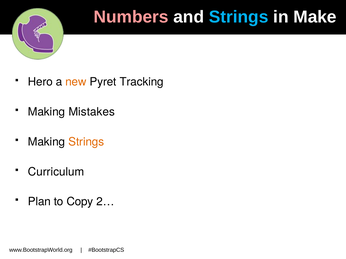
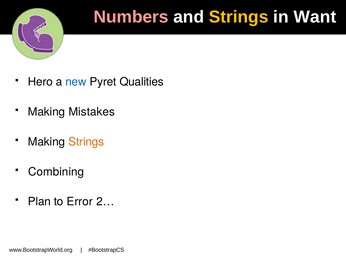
Strings at (239, 17) colour: light blue -> yellow
Make: Make -> Want
new colour: orange -> blue
Tracking: Tracking -> Qualities
Curriculum: Curriculum -> Combining
Copy: Copy -> Error
